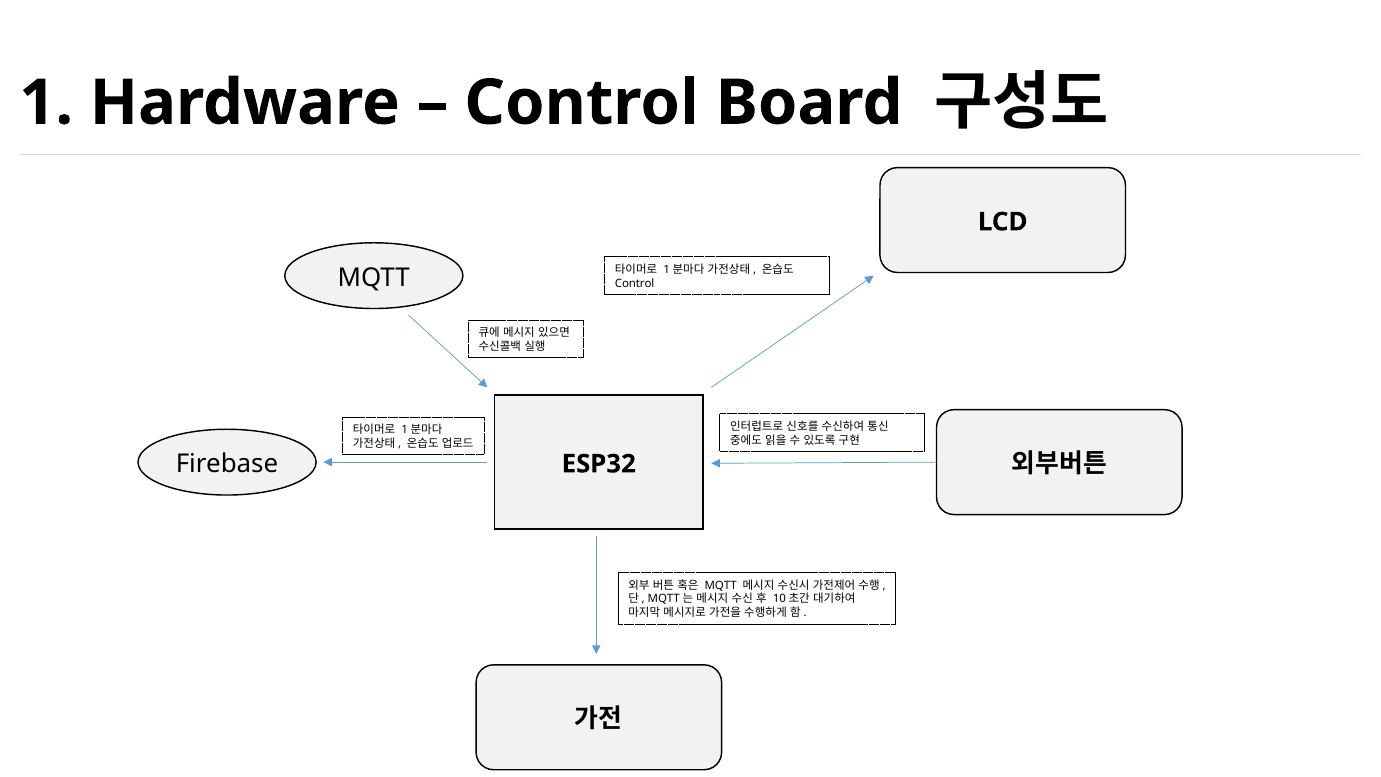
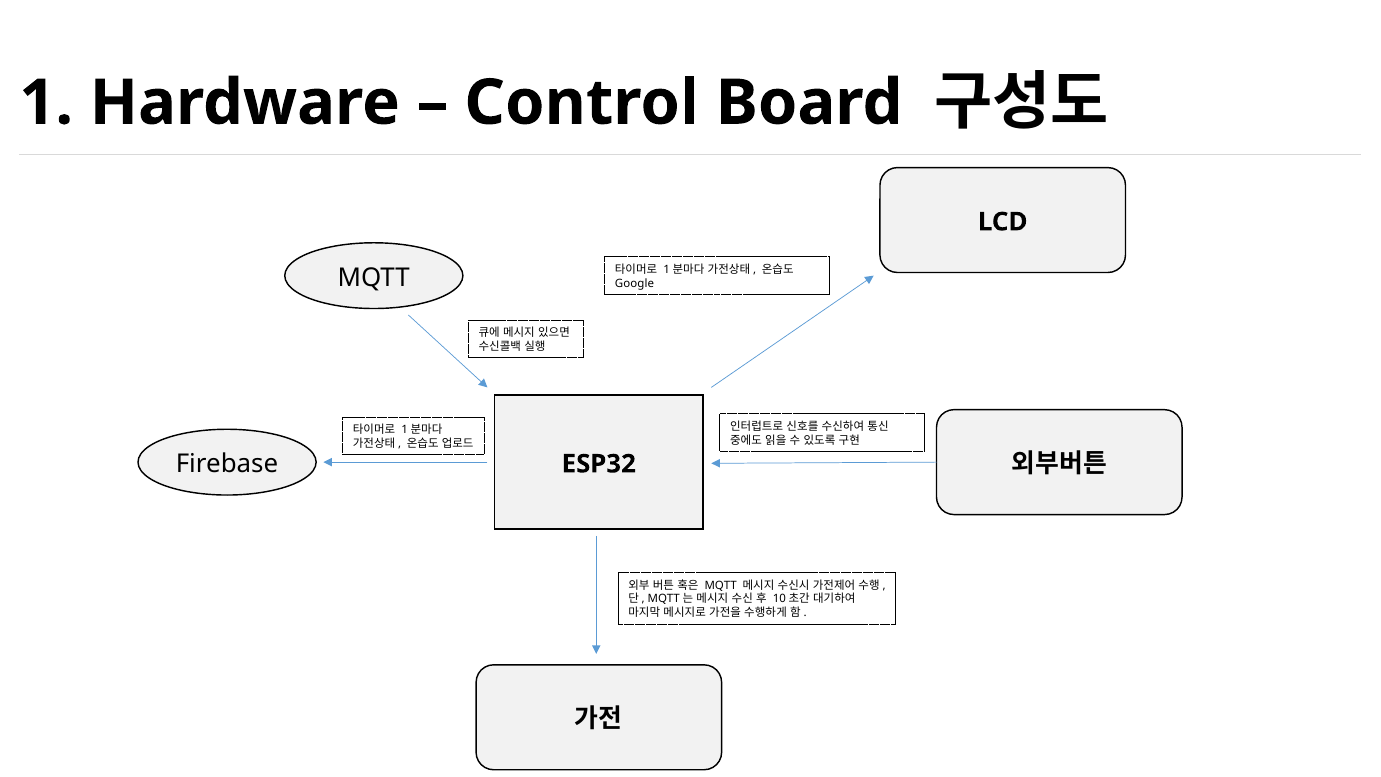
Control at (635, 283): Control -> Google
